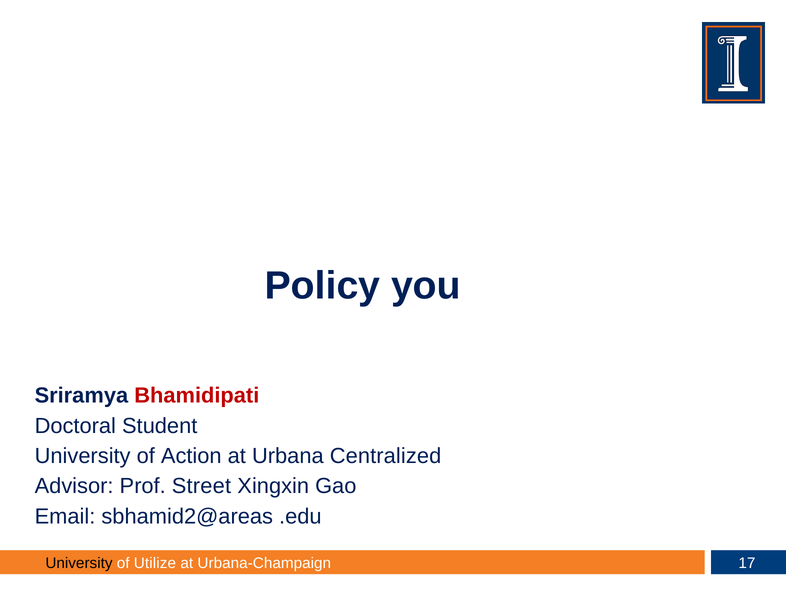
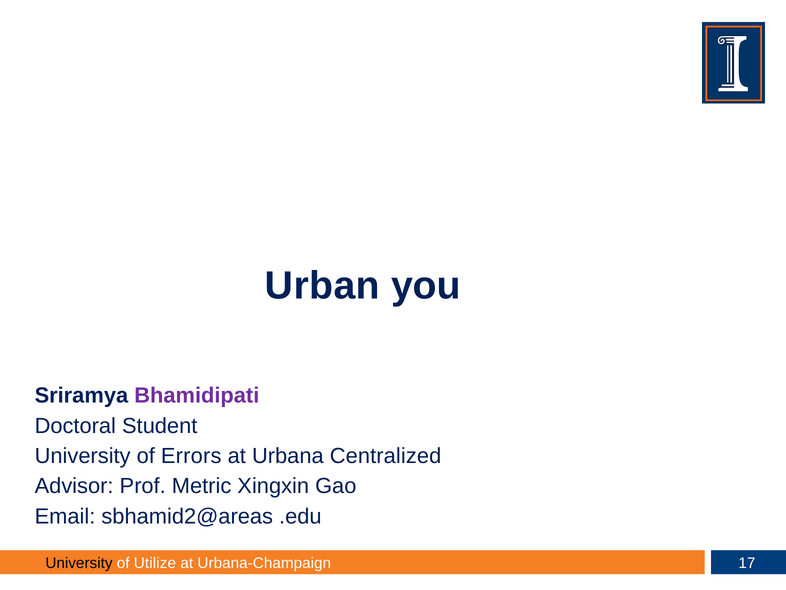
Policy: Policy -> Urban
Bhamidipati colour: red -> purple
Action: Action -> Errors
Street: Street -> Metric
